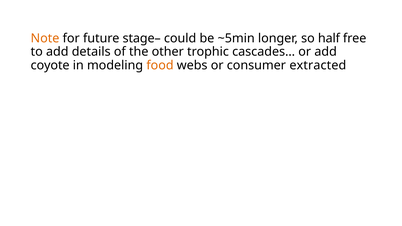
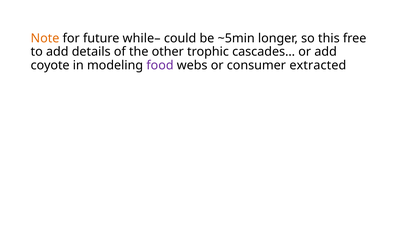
stage–: stage– -> while–
half: half -> this
food colour: orange -> purple
